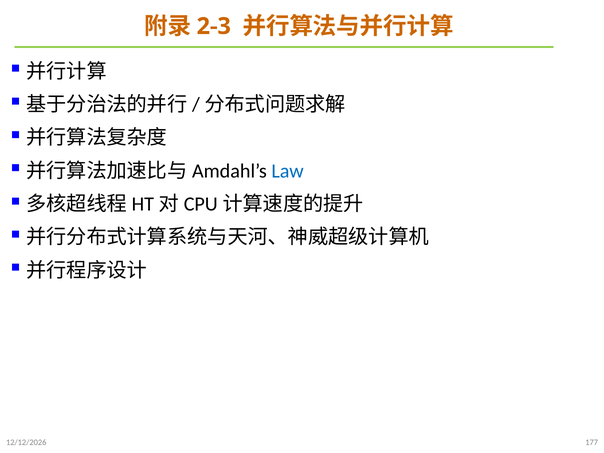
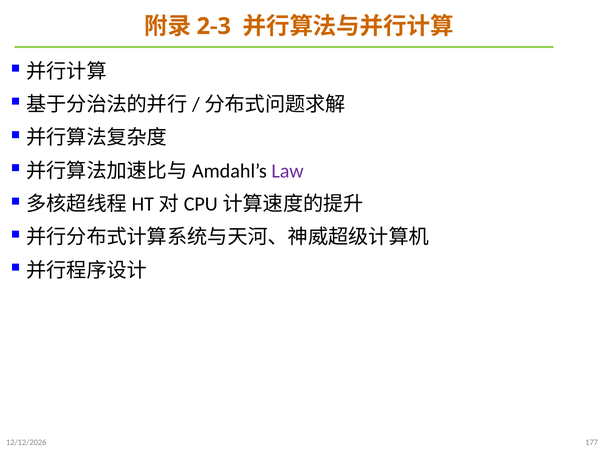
Law colour: blue -> purple
